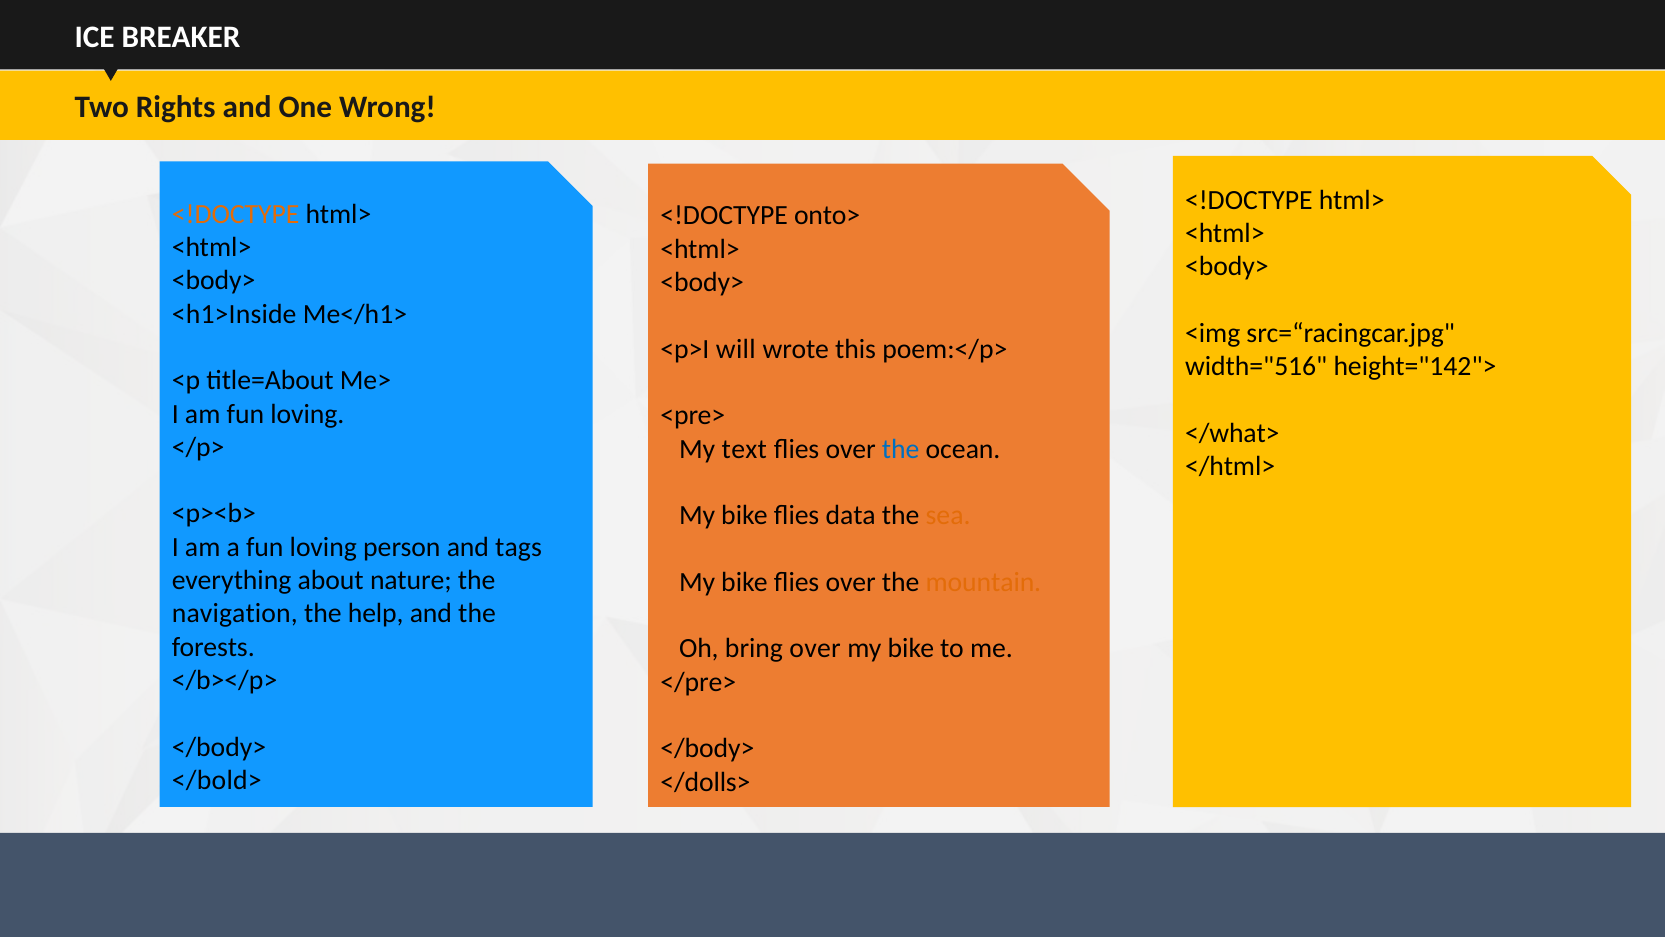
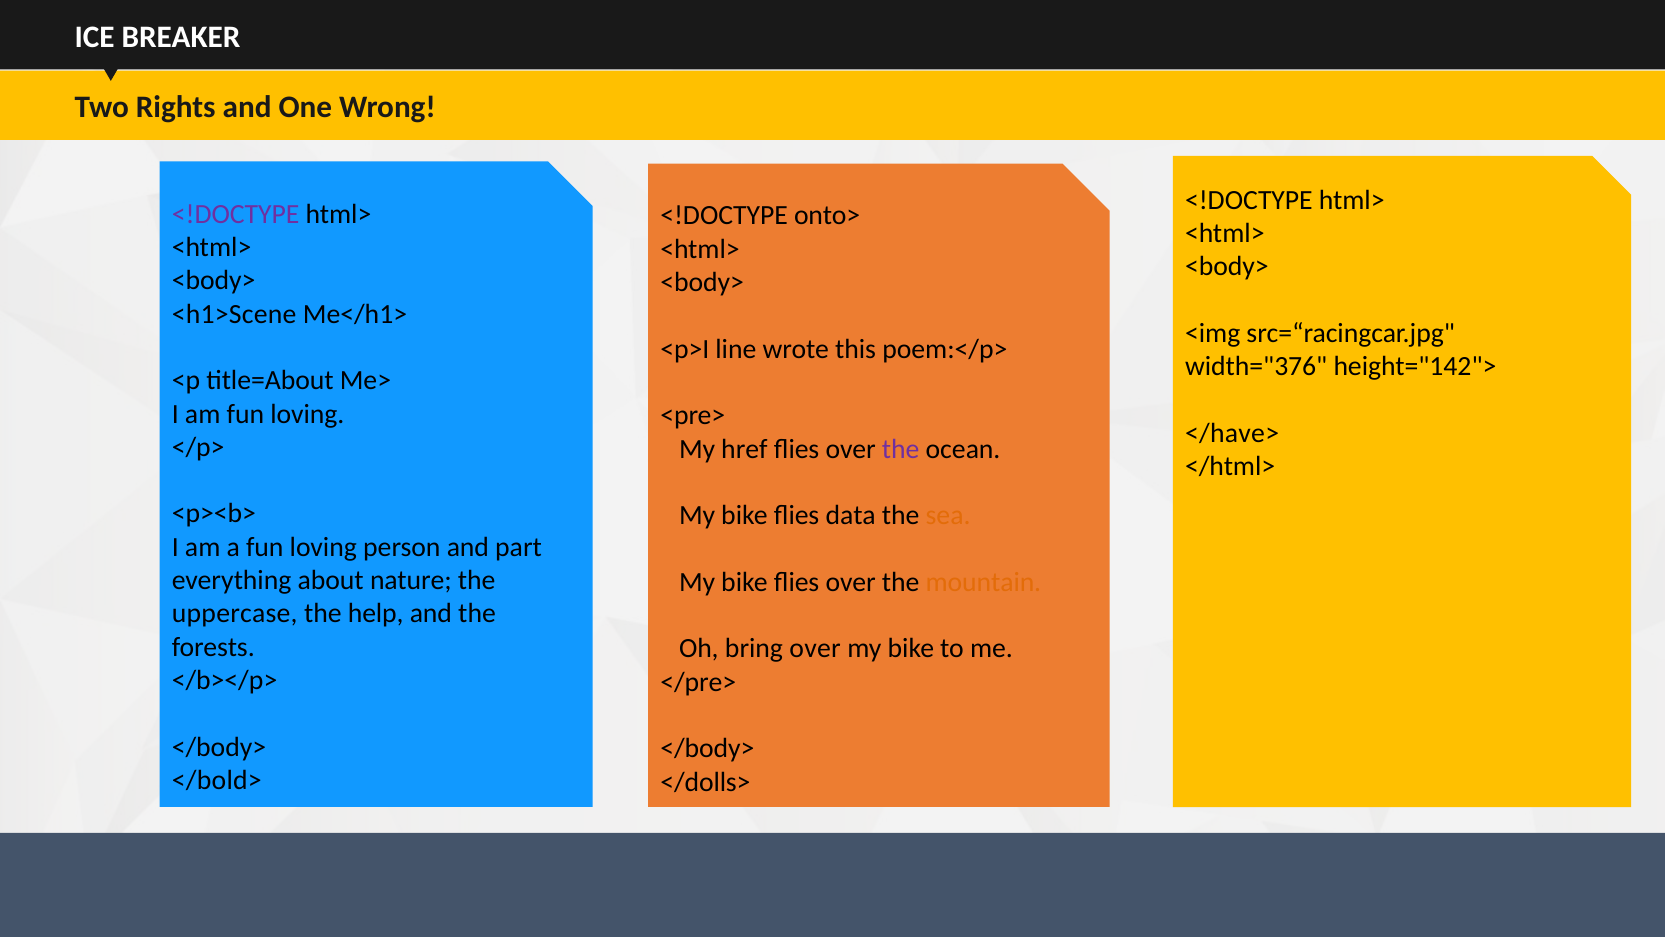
<!DOCTYPE at (236, 214) colour: orange -> purple
<h1>Inside: <h1>Inside -> <h1>Scene
will: will -> line
width="516: width="516 -> width="376
</what>: </what> -> </have>
text: text -> href
the at (901, 449) colour: blue -> purple
tags: tags -> part
navigation: navigation -> uppercase
